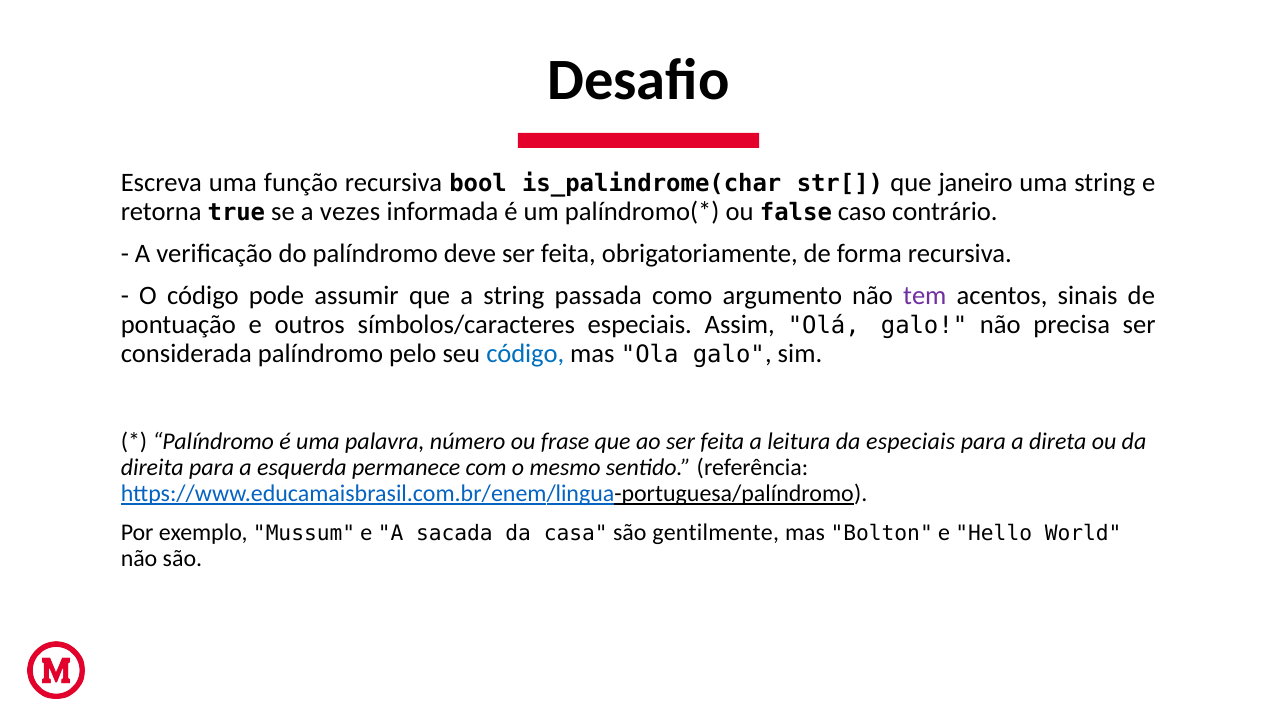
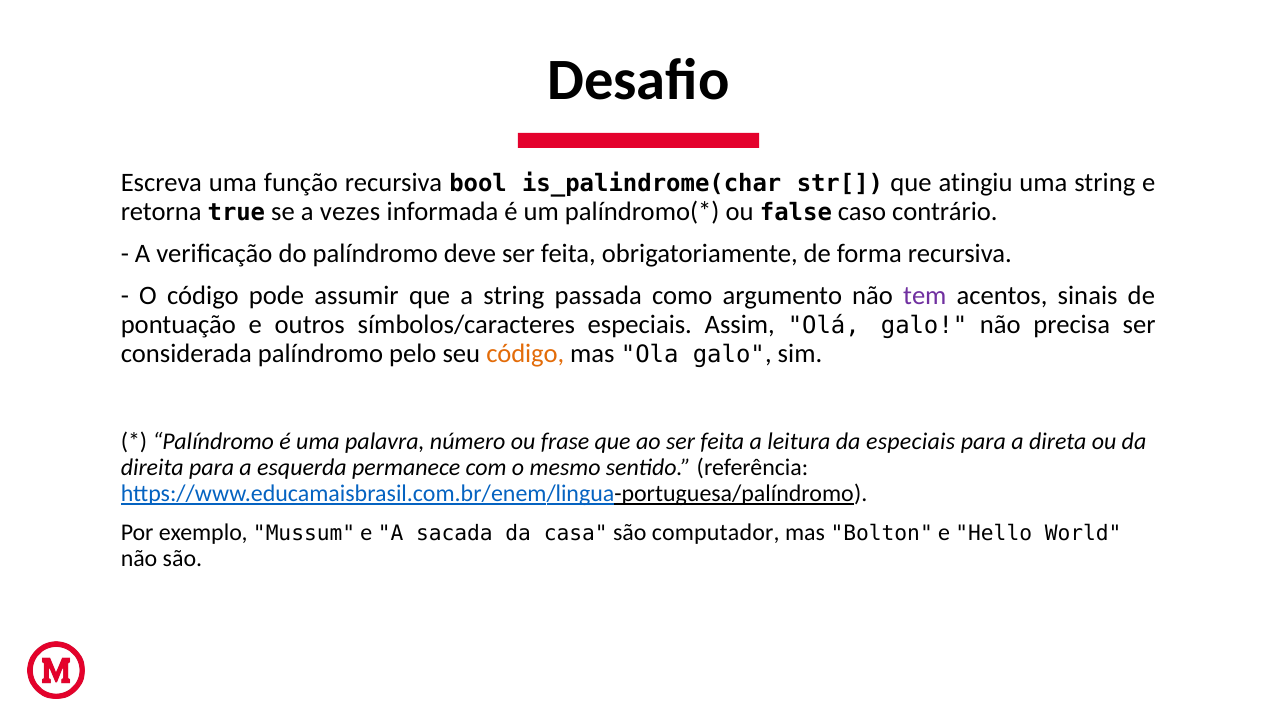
janeiro: janeiro -> atingiu
código at (525, 353) colour: blue -> orange
gentilmente: gentilmente -> computador
